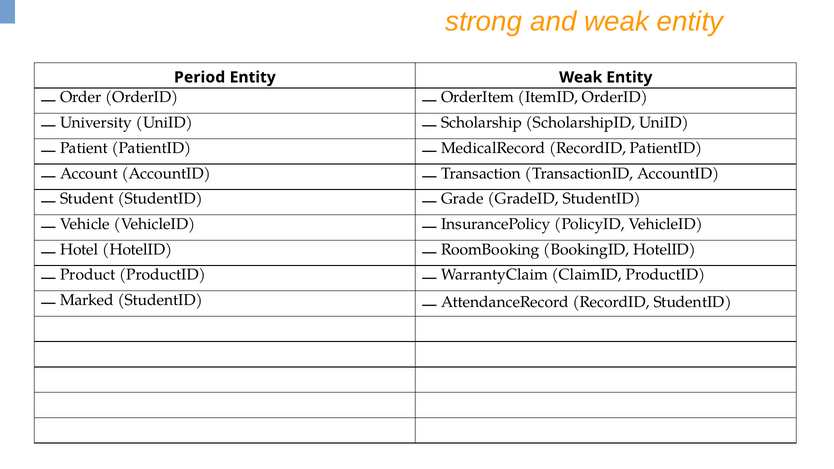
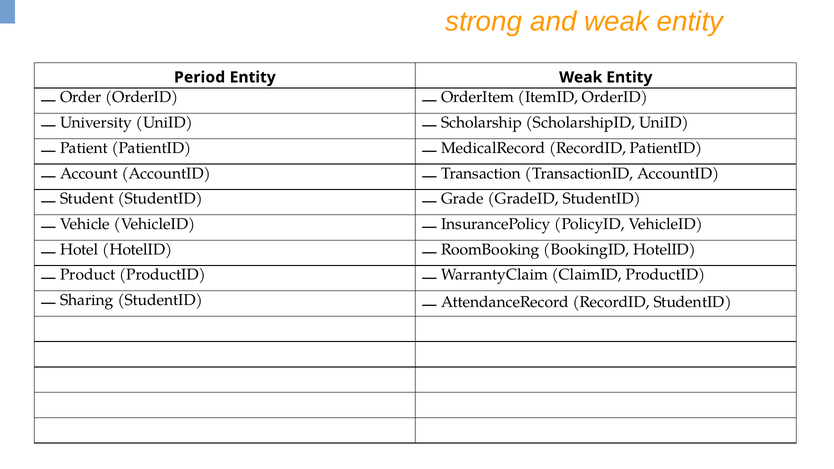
Marked: Marked -> Sharing
